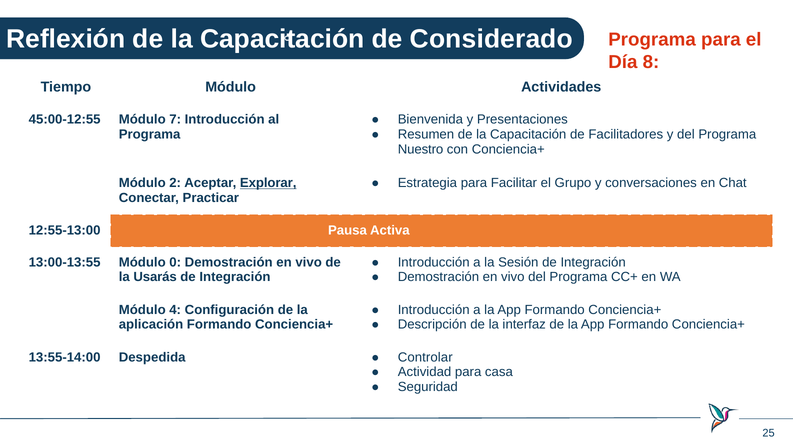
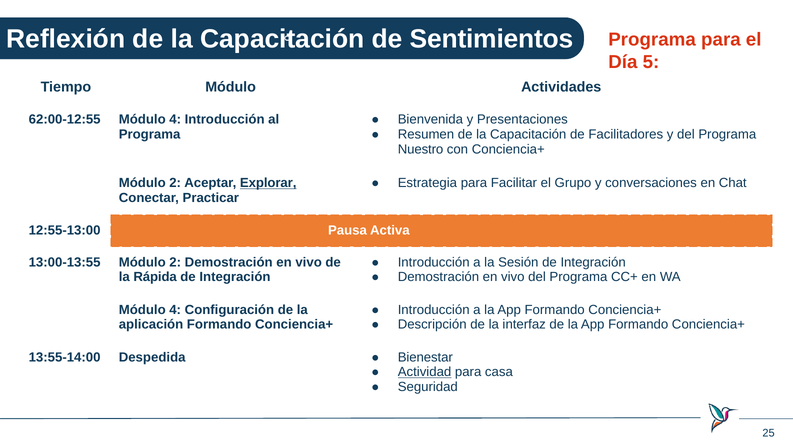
Considerado: Considerado -> Sentimientos
8: 8 -> 5
45:00-12:55: 45:00-12:55 -> 62:00-12:55
7 at (175, 120): 7 -> 4
13:00-13:55 Módulo 0: 0 -> 2
Usarás: Usarás -> Rápida
Controlar: Controlar -> Bienestar
Actividad underline: none -> present
